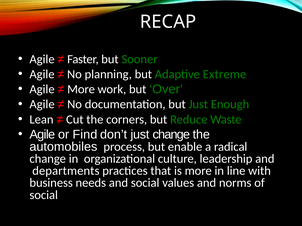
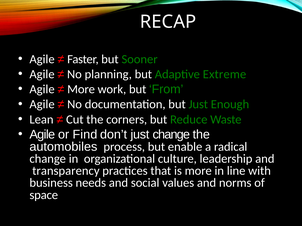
Over: Over -> From
departments: departments -> transparency
social at (44, 195): social -> space
